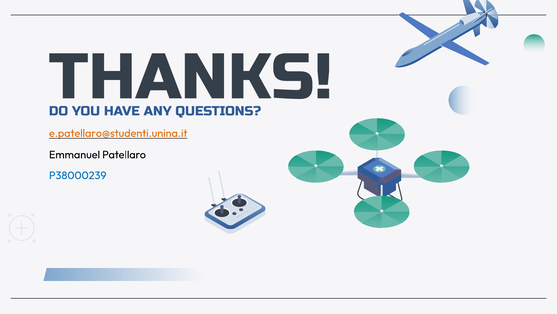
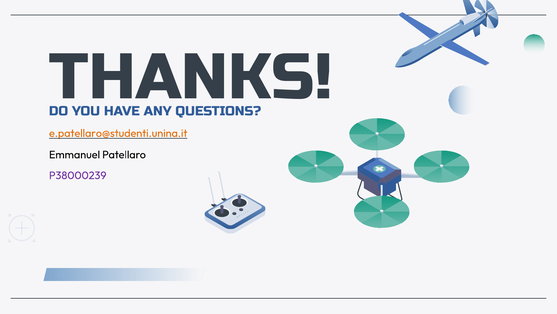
P38000239 colour: blue -> purple
